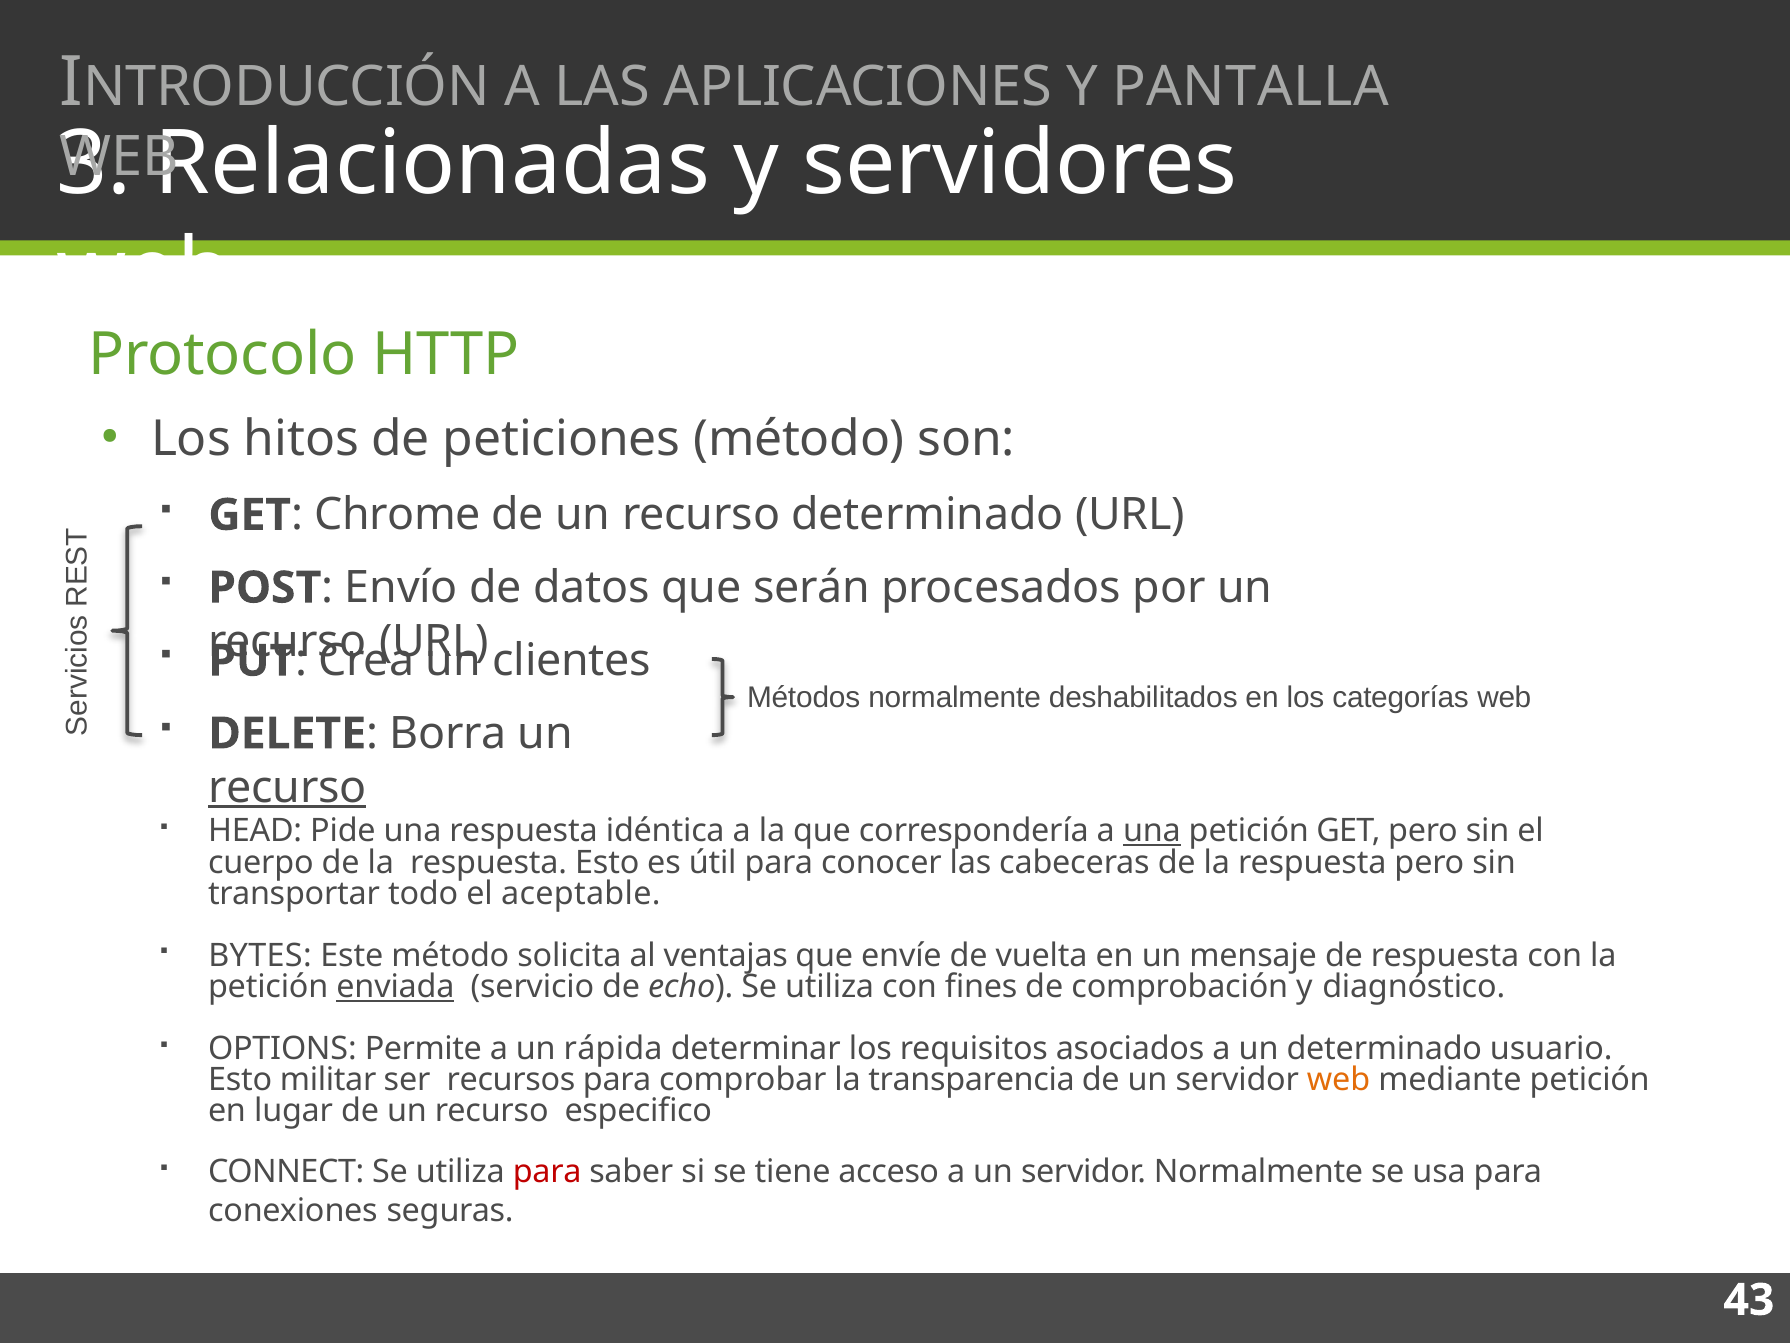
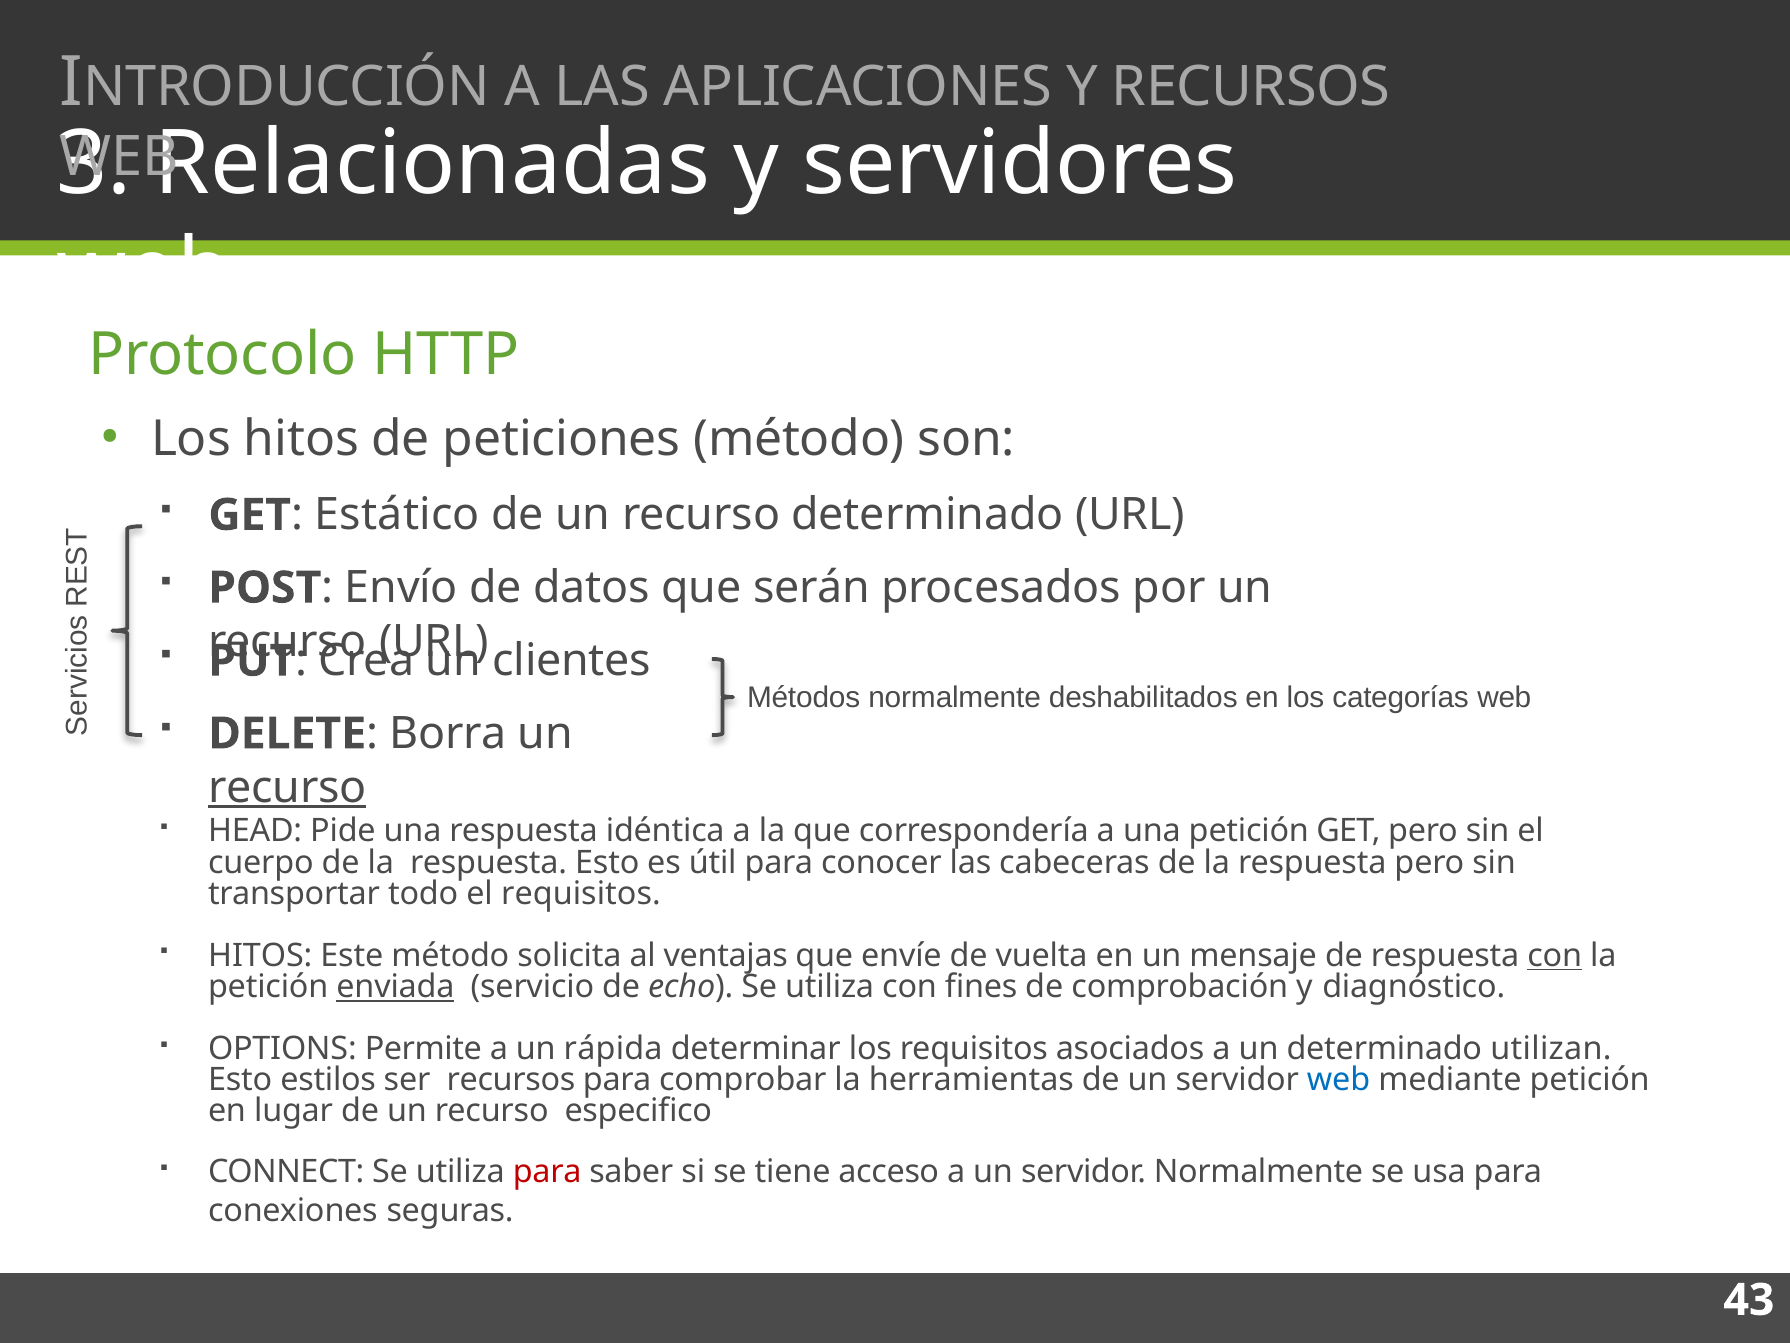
Y PANTALLA: PANTALLA -> RECURSOS
Chrome: Chrome -> Estático
una at (1152, 831) underline: present -> none
el aceptable: aceptable -> requisitos
BYTES at (260, 955): BYTES -> HITOS
con at (1555, 955) underline: none -> present
usuario: usuario -> utilizan
militar: militar -> estilos
transparencia: transparencia -> herramientas
web at (1339, 1079) colour: orange -> blue
